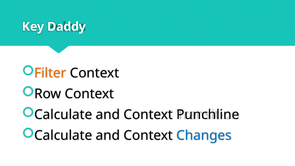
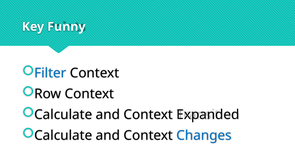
Daddy: Daddy -> Funny
Filter colour: orange -> blue
Punchline: Punchline -> Expanded
